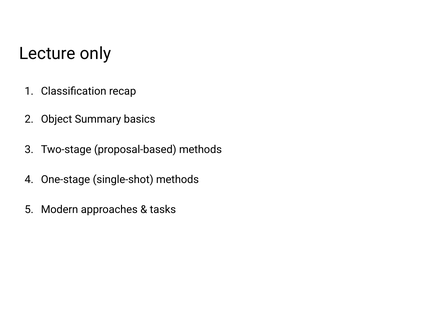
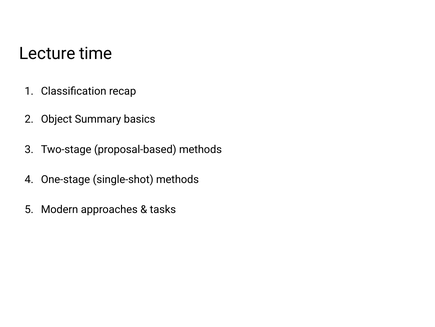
only: only -> time
